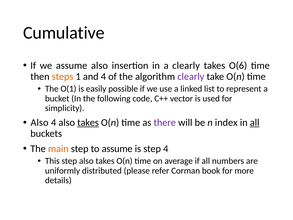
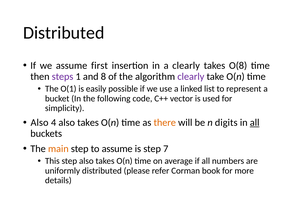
Cumulative at (64, 33): Cumulative -> Distributed
assume also: also -> first
O(6: O(6 -> O(8
steps colour: orange -> purple
and 4: 4 -> 8
takes at (88, 122) underline: present -> none
there colour: purple -> orange
index: index -> digits
step 4: 4 -> 7
